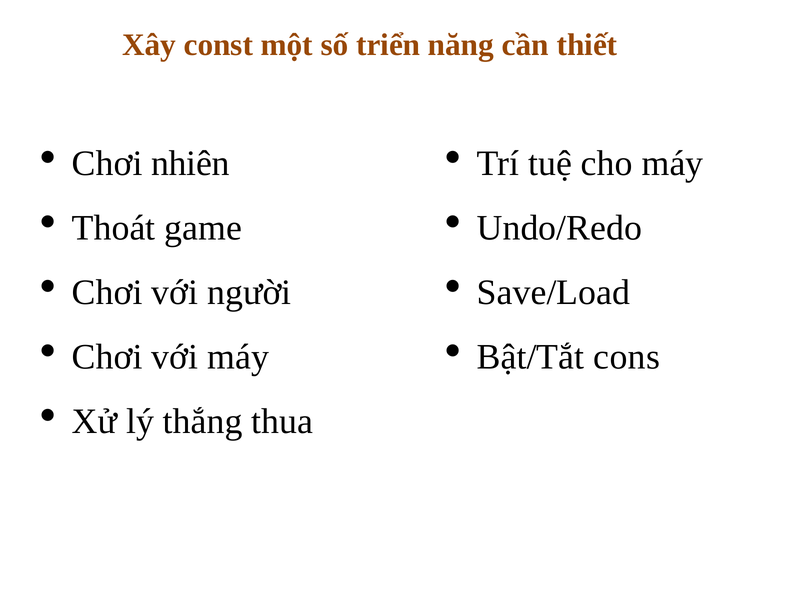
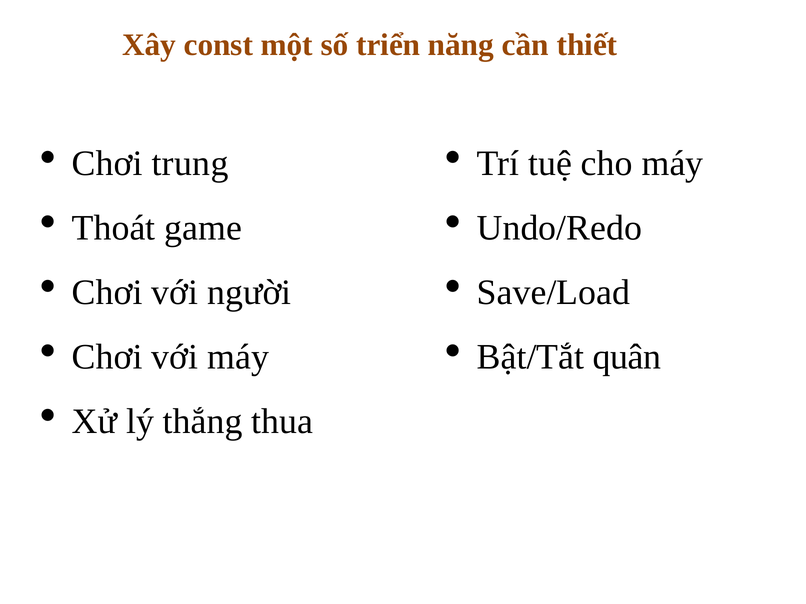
nhiên: nhiên -> trung
cons: cons -> quân
